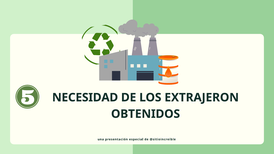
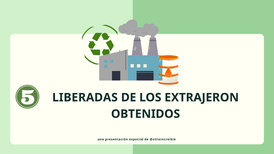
NECESIDAD: NECESIDAD -> LIBERADAS
